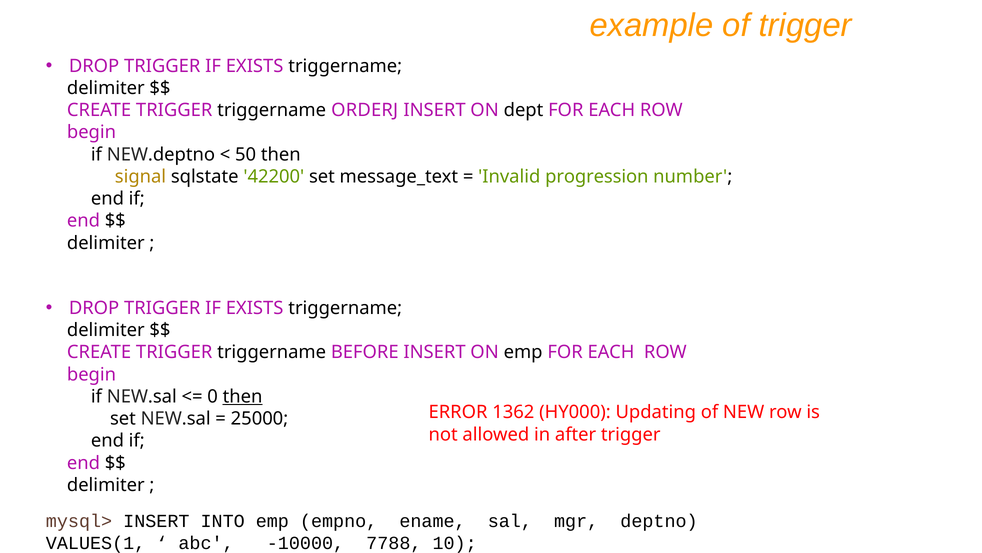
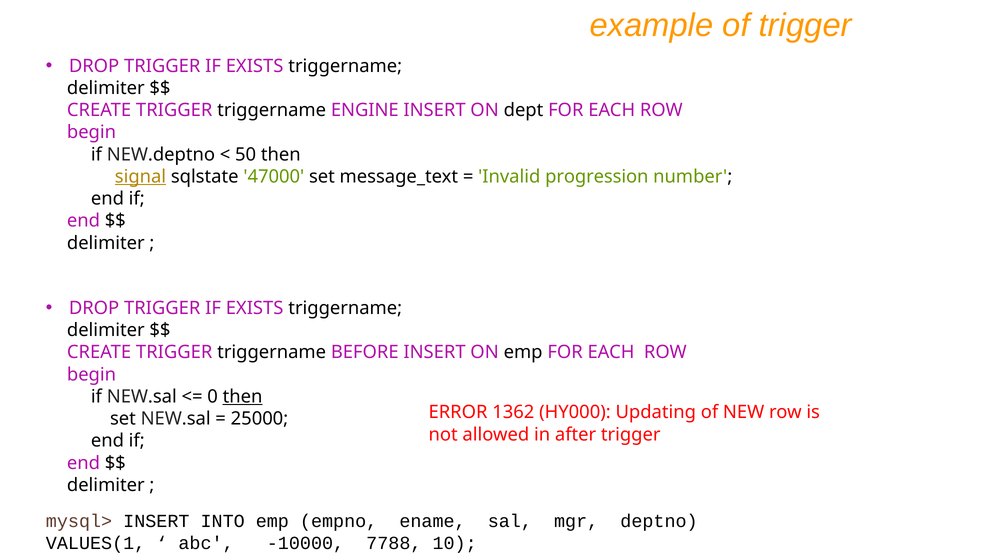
ORDERJ: ORDERJ -> ENGINE
signal underline: none -> present
42200: 42200 -> 47000
